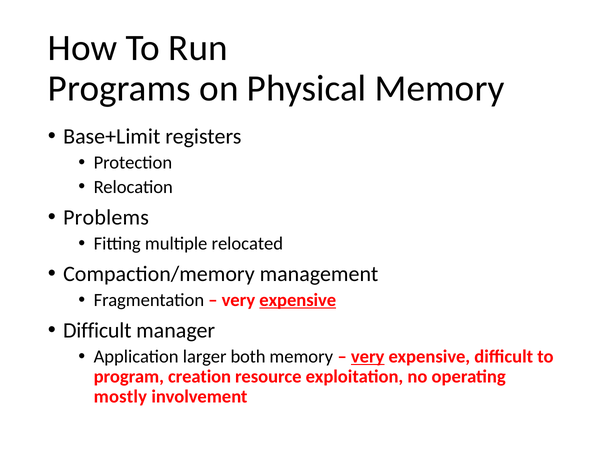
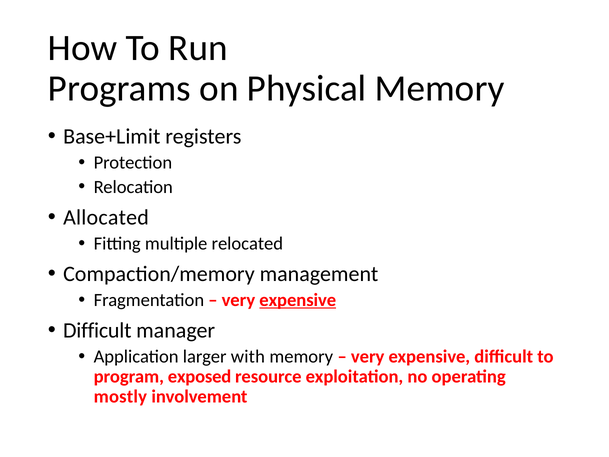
Problems: Problems -> Allocated
both: both -> with
very at (368, 356) underline: present -> none
creation: creation -> exposed
